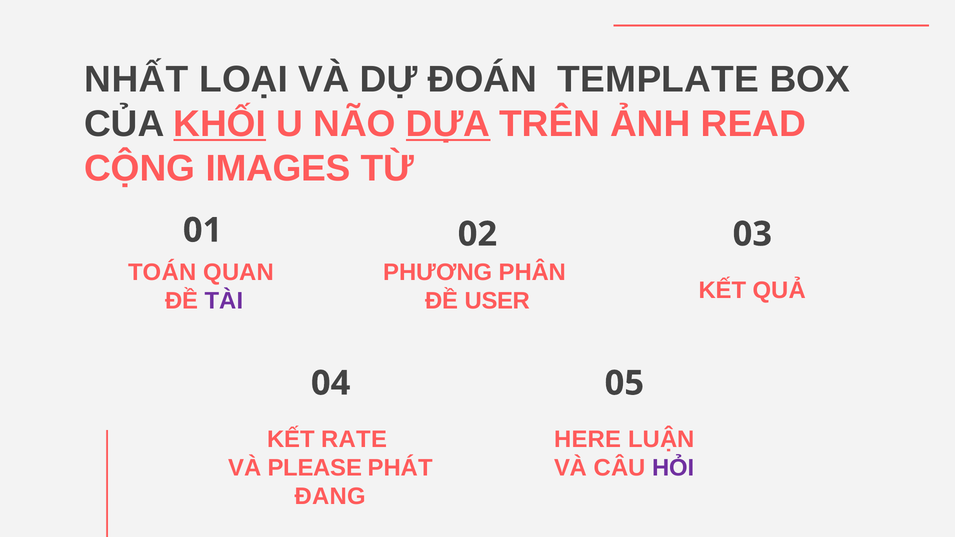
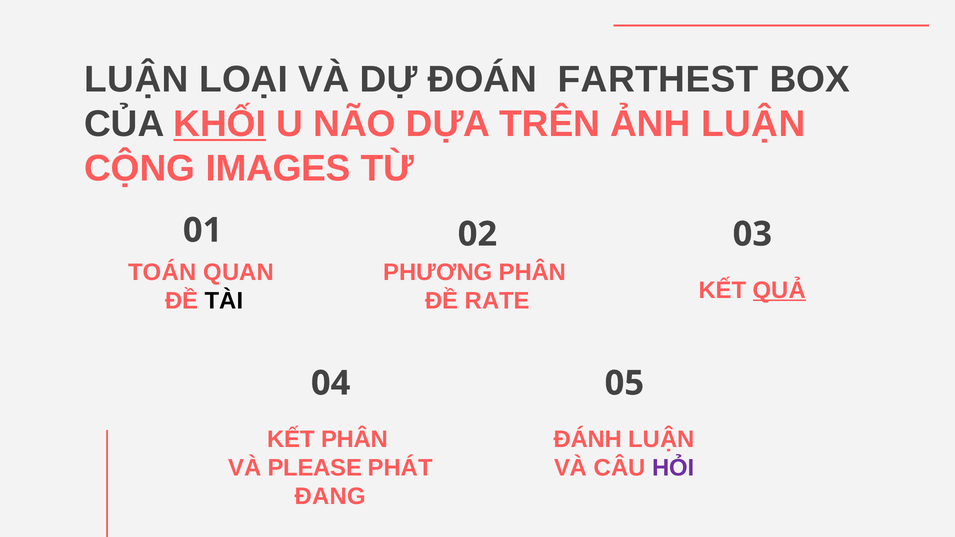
NHẤT at (136, 79): NHẤT -> LUẬN
TEMPLATE: TEMPLATE -> FARTHEST
DỰA underline: present -> none
ẢNH READ: READ -> LUẬN
TÀI colour: purple -> black
USER: USER -> RATE
QUẢ underline: none -> present
KẾT RATE: RATE -> PHÂN
HERE: HERE -> ĐÁNH
